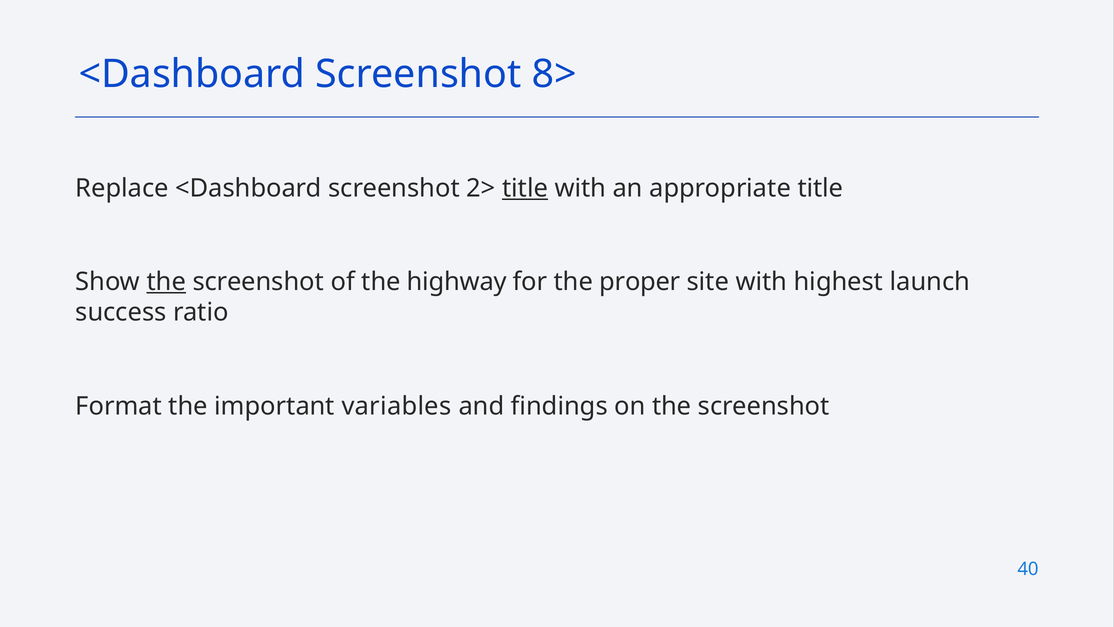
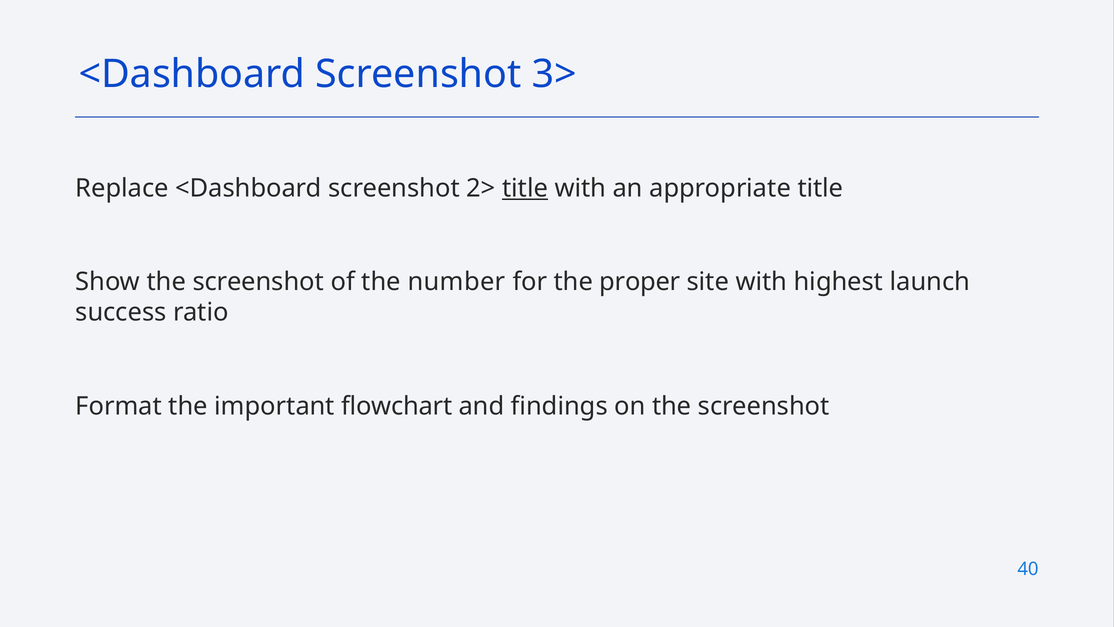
8>: 8> -> 3>
the at (166, 282) underline: present -> none
highway: highway -> number
variables: variables -> flowchart
